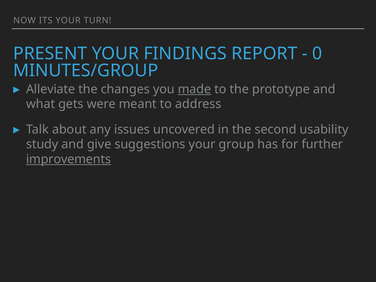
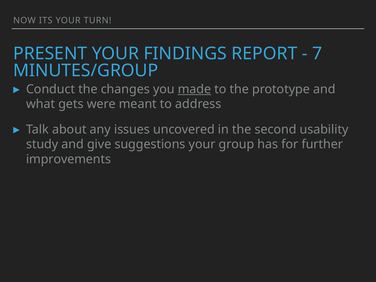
0: 0 -> 7
Alleviate: Alleviate -> Conduct
improvements underline: present -> none
